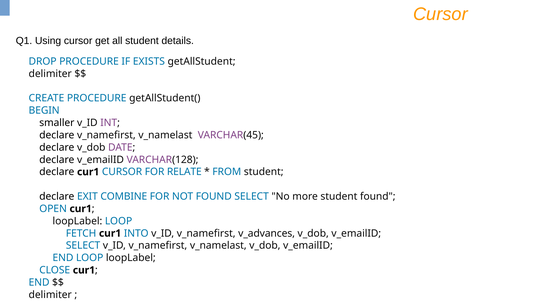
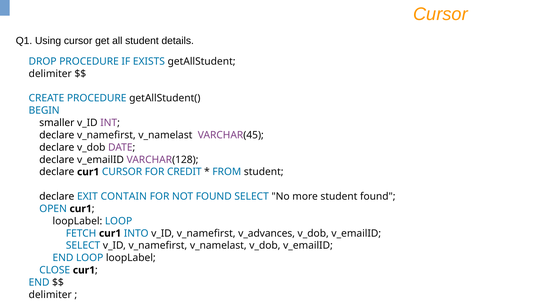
RELATE: RELATE -> CREDIT
COMBINE: COMBINE -> CONTAIN
